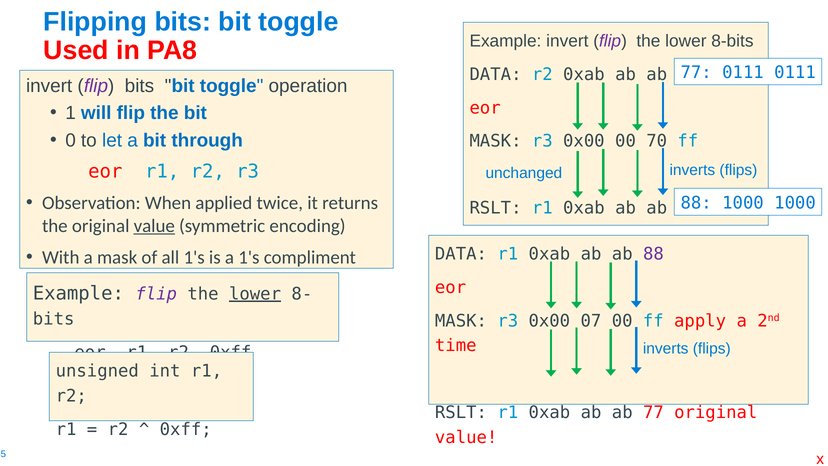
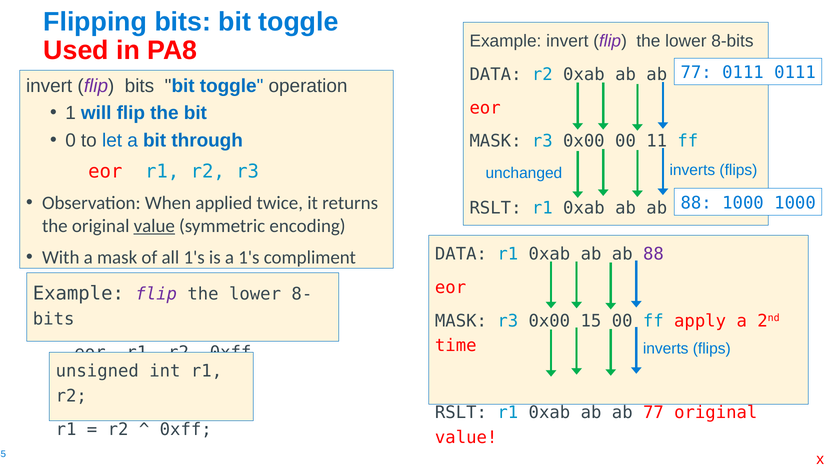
70: 70 -> 11
lower at (255, 294) underline: present -> none
07: 07 -> 15
